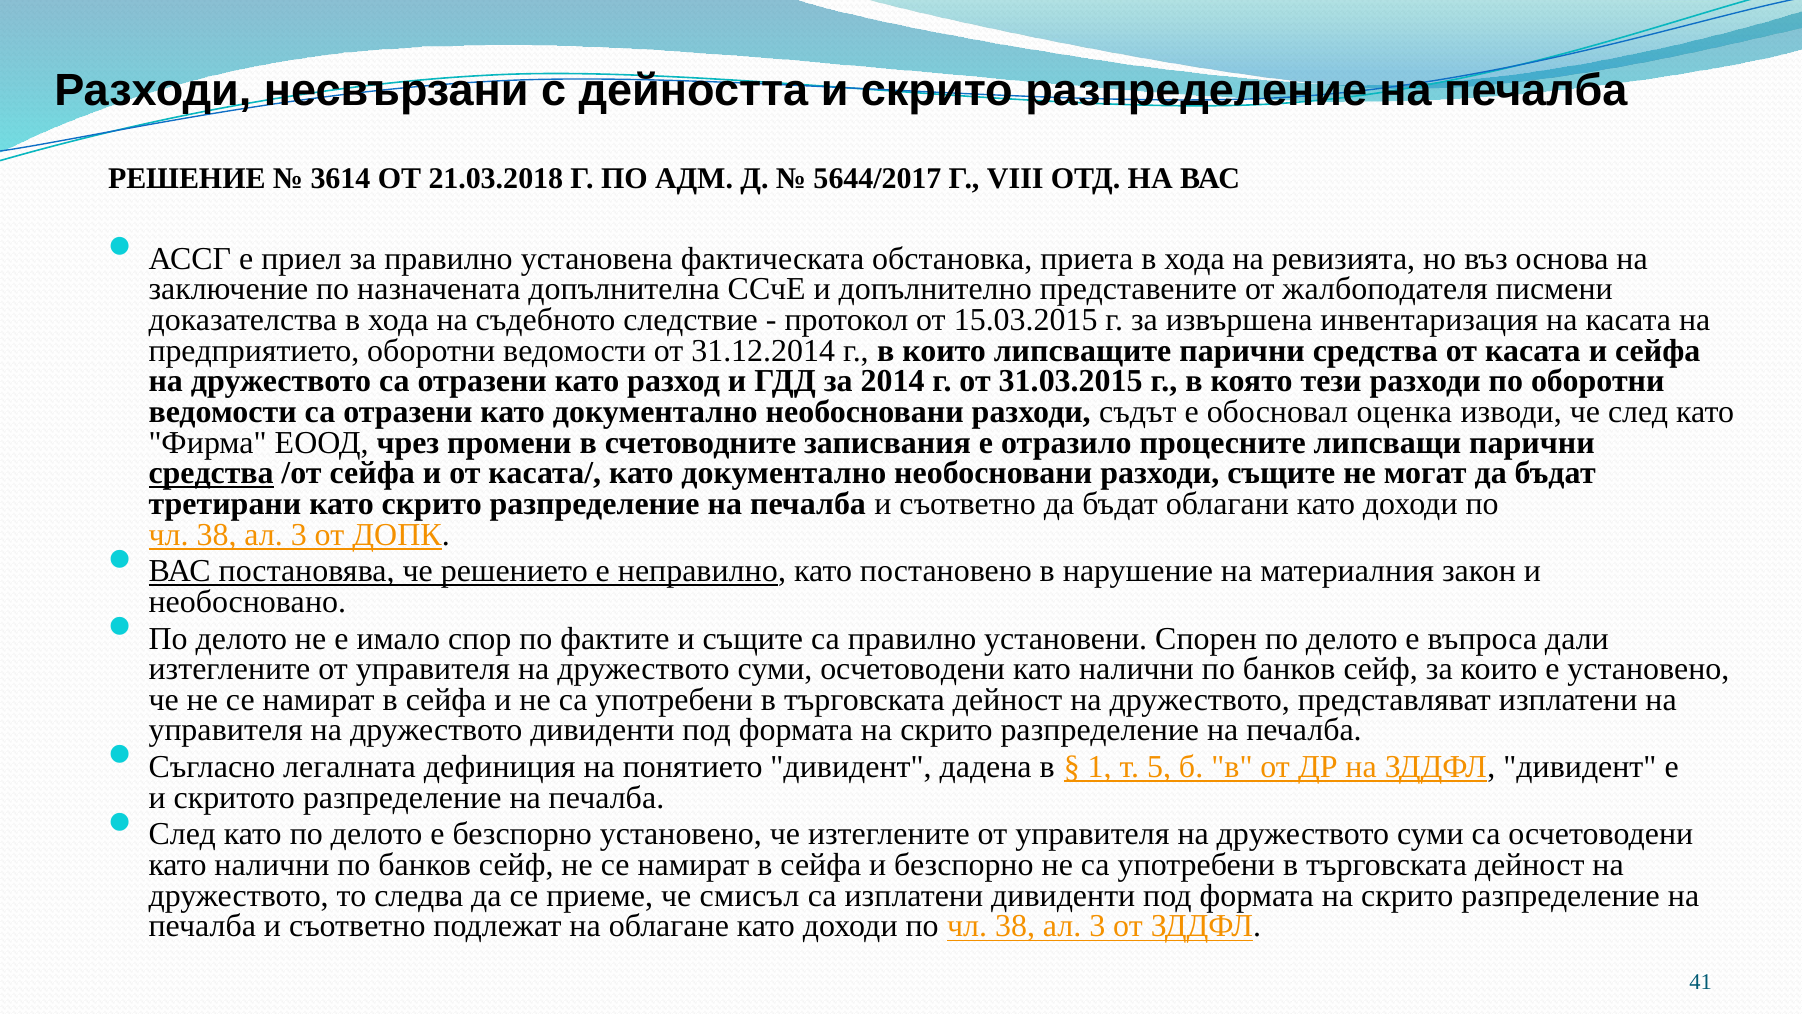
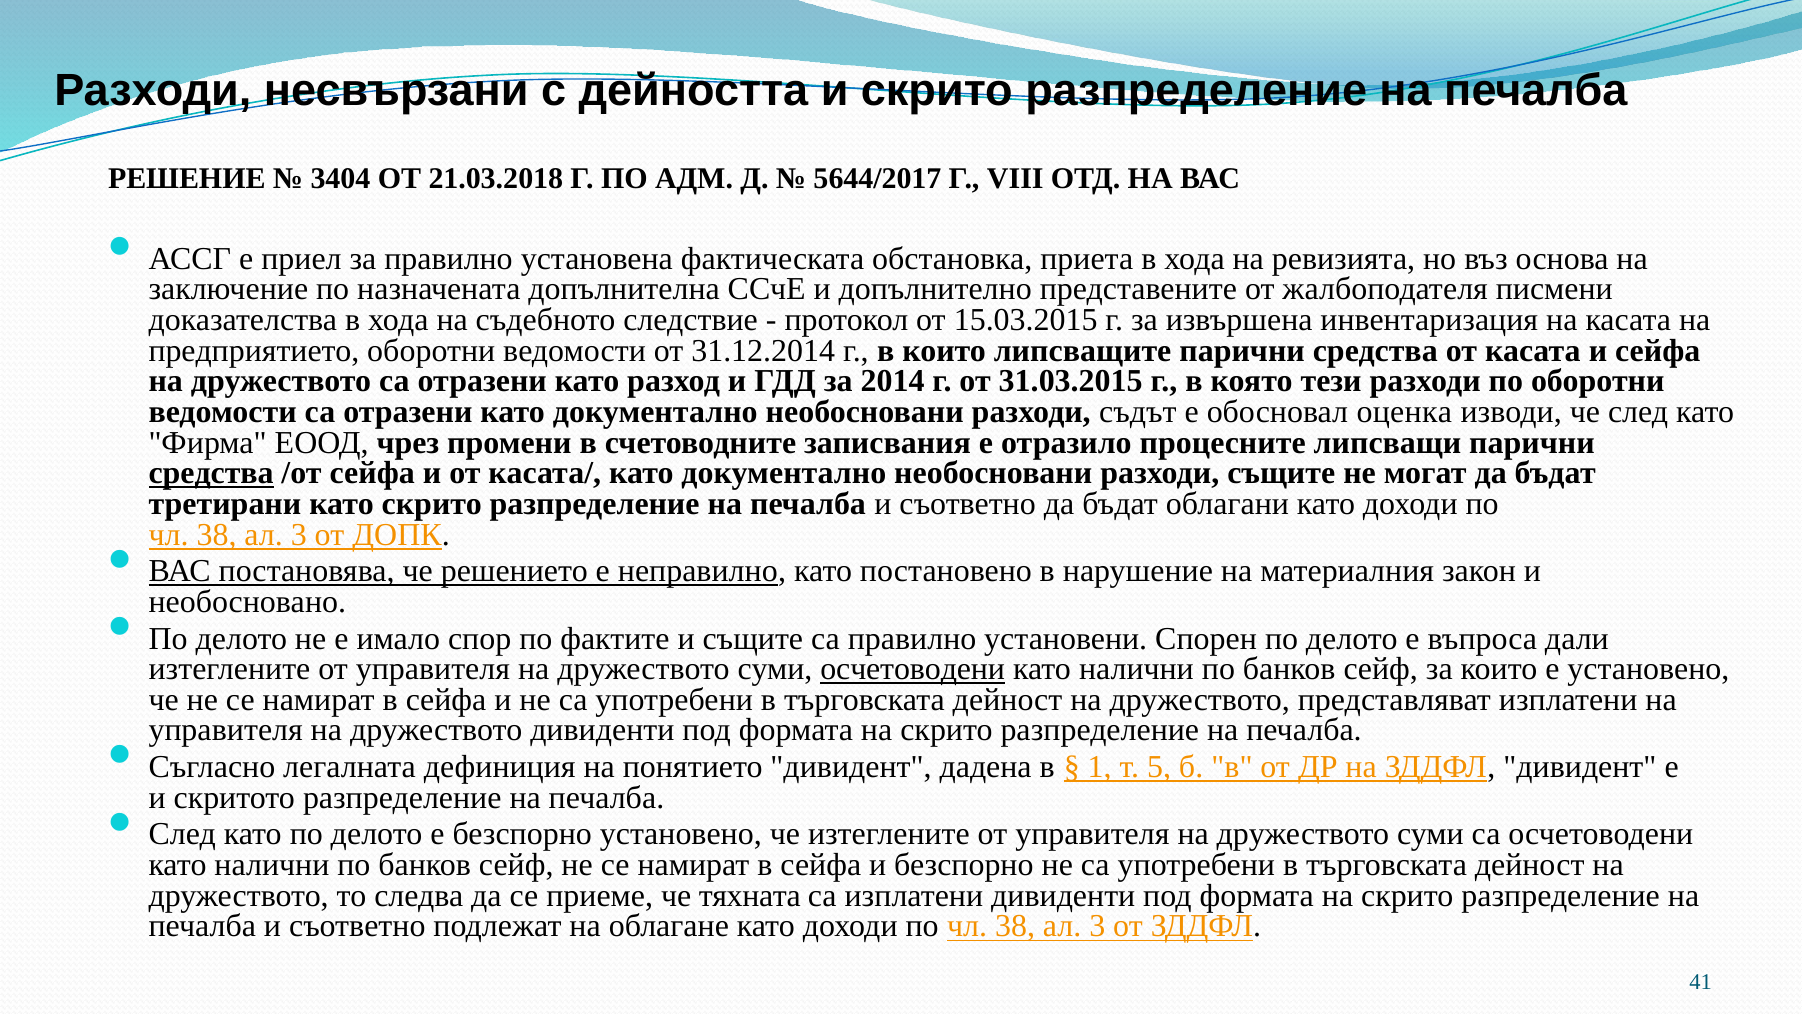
3614: 3614 -> 3404
осчетоводени at (913, 669) underline: none -> present
смисъл: смисъл -> тяхната
